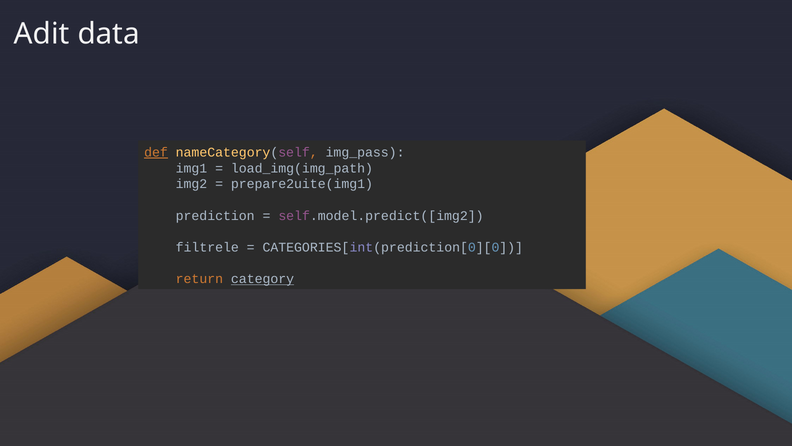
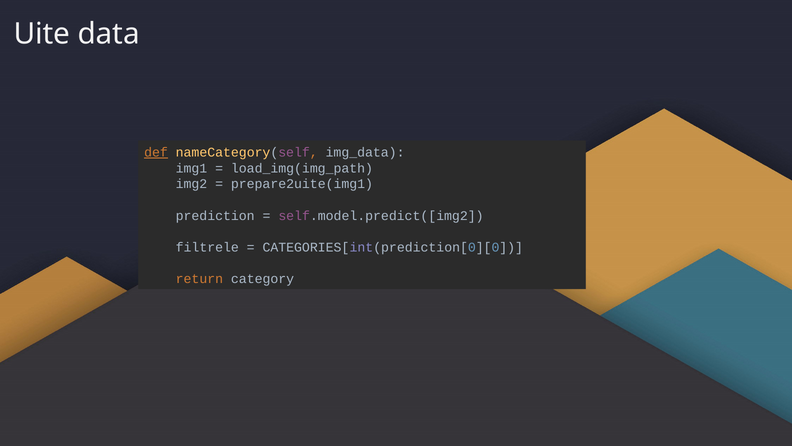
Adit: Adit -> Uite
img_pass: img_pass -> img_data
category underline: present -> none
